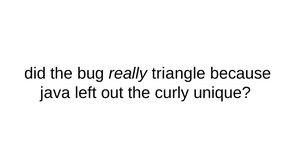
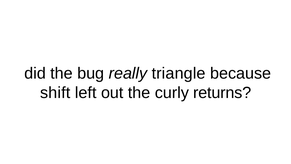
java: java -> shift
unique: unique -> returns
